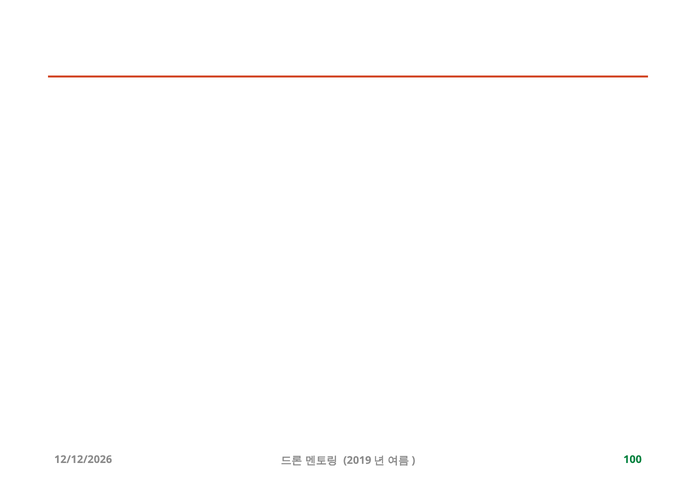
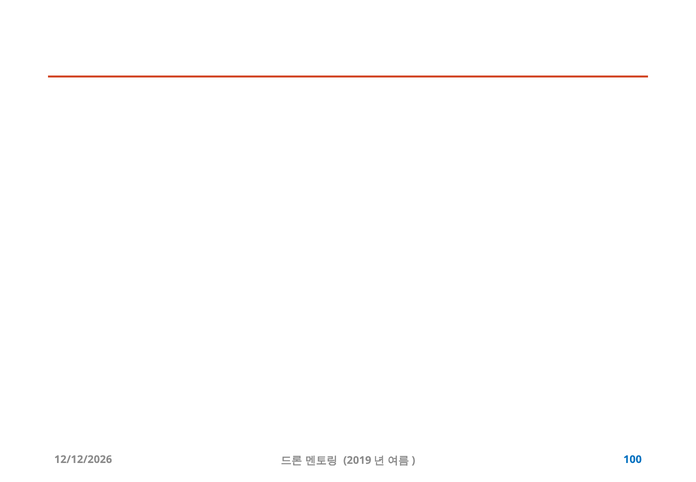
100 colour: green -> blue
